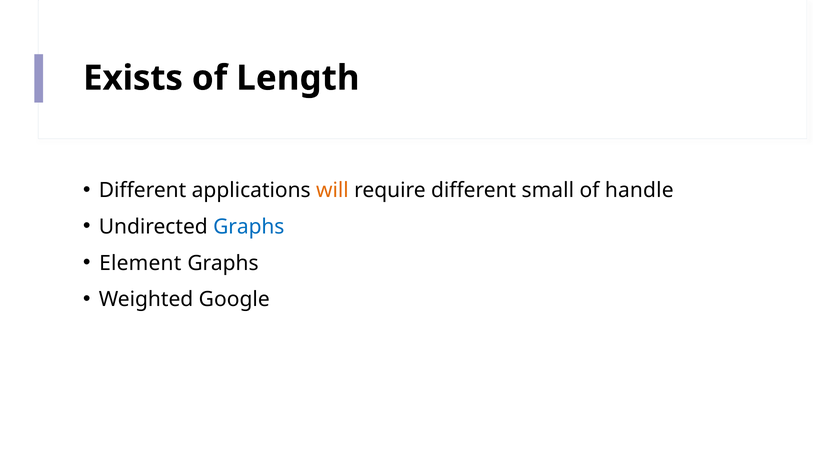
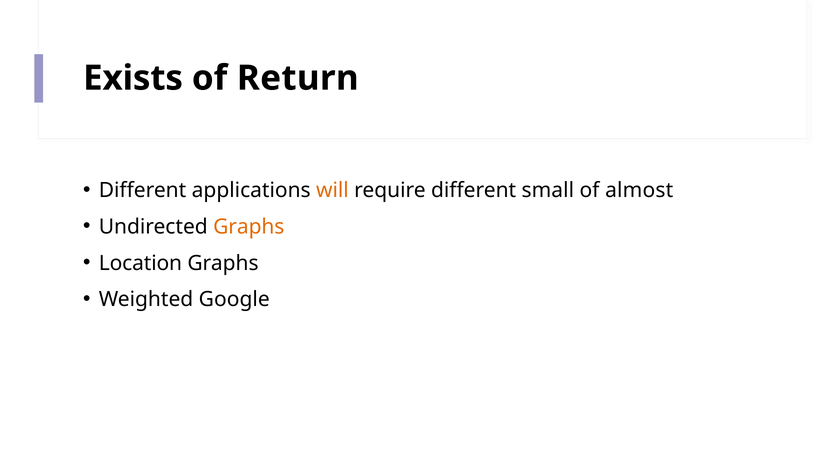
Length: Length -> Return
handle: handle -> almost
Graphs at (249, 227) colour: blue -> orange
Element: Element -> Location
